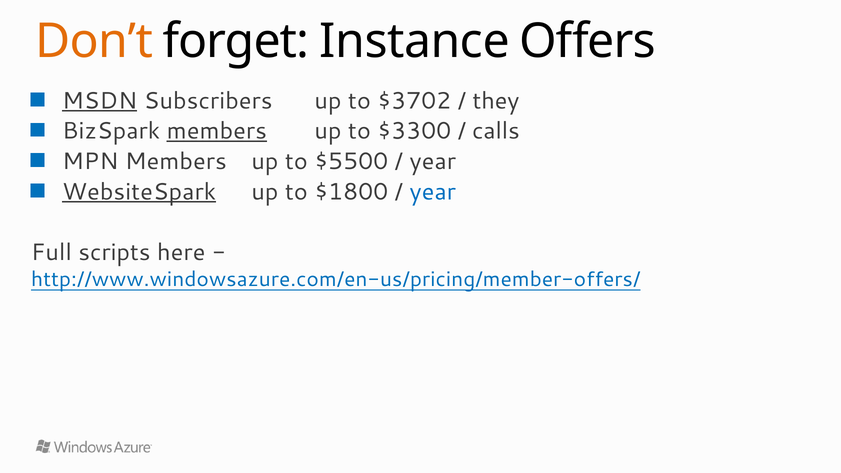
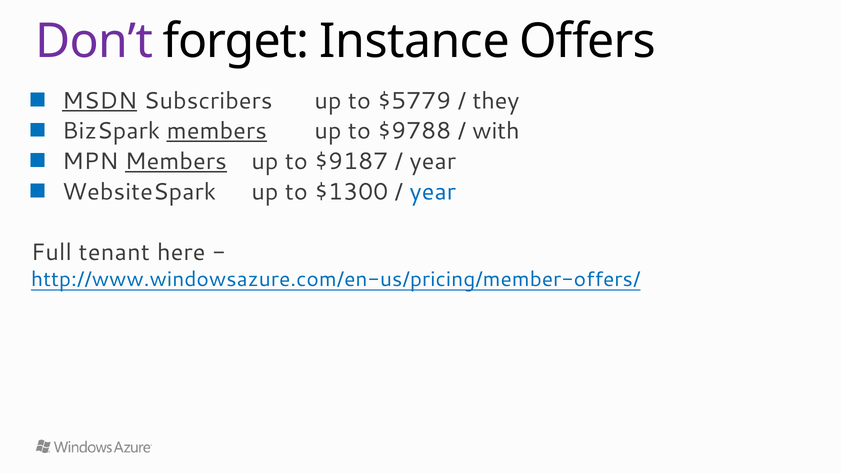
Don’t colour: orange -> purple
$3702: $3702 -> $5779
$3300: $3300 -> $9788
calls: calls -> with
Members at (176, 161) underline: none -> present
$5500: $5500 -> $9187
WebsiteSpark underline: present -> none
$1800: $1800 -> $1300
scripts: scripts -> tenant
